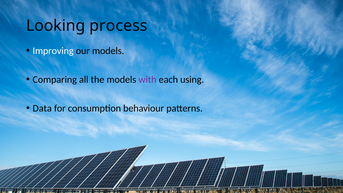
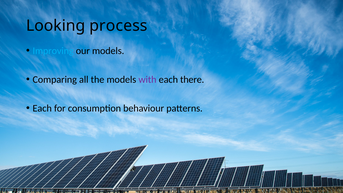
Improving colour: white -> light blue
using: using -> there
Data at (42, 108): Data -> Each
